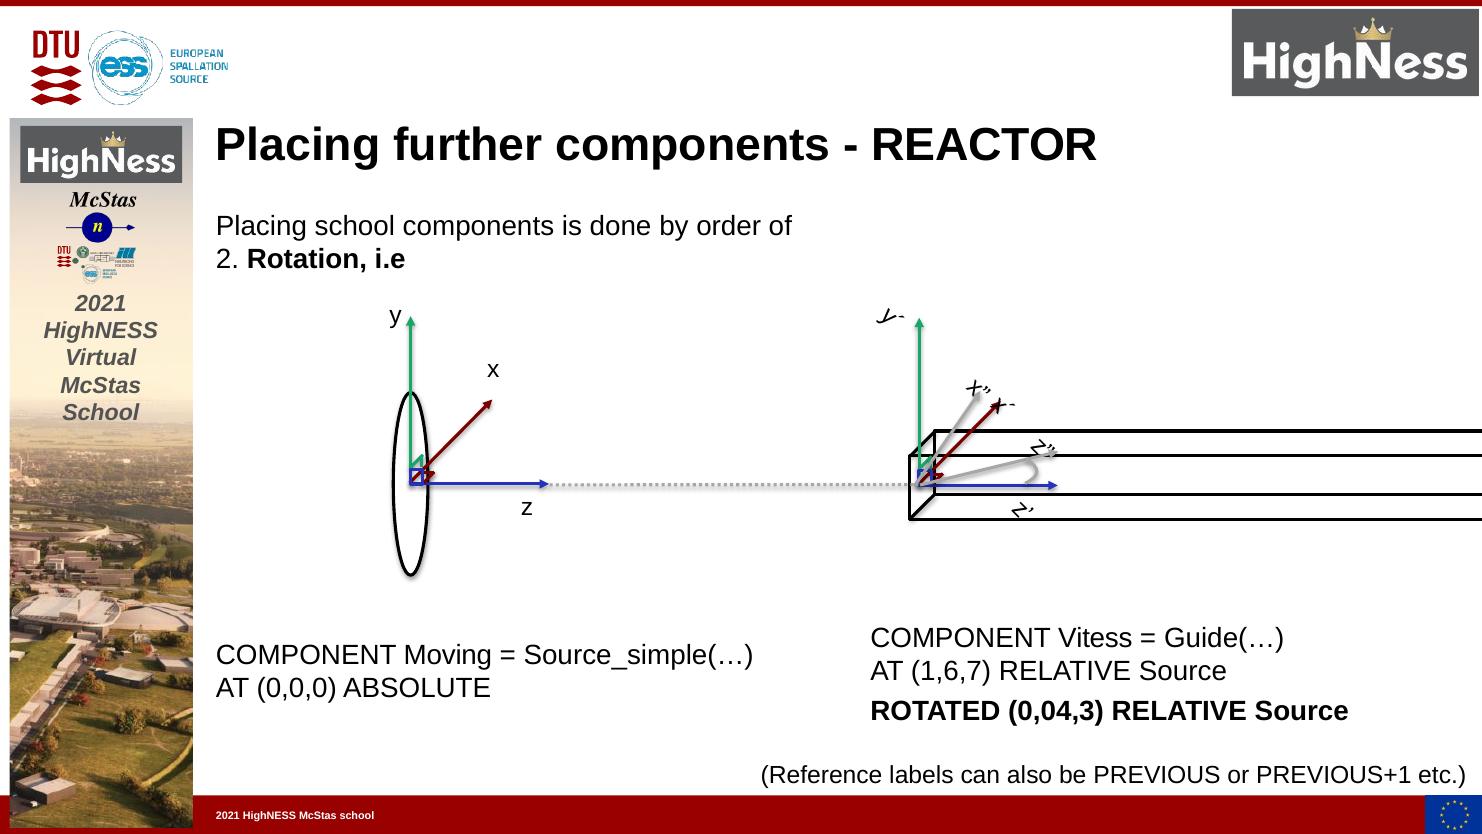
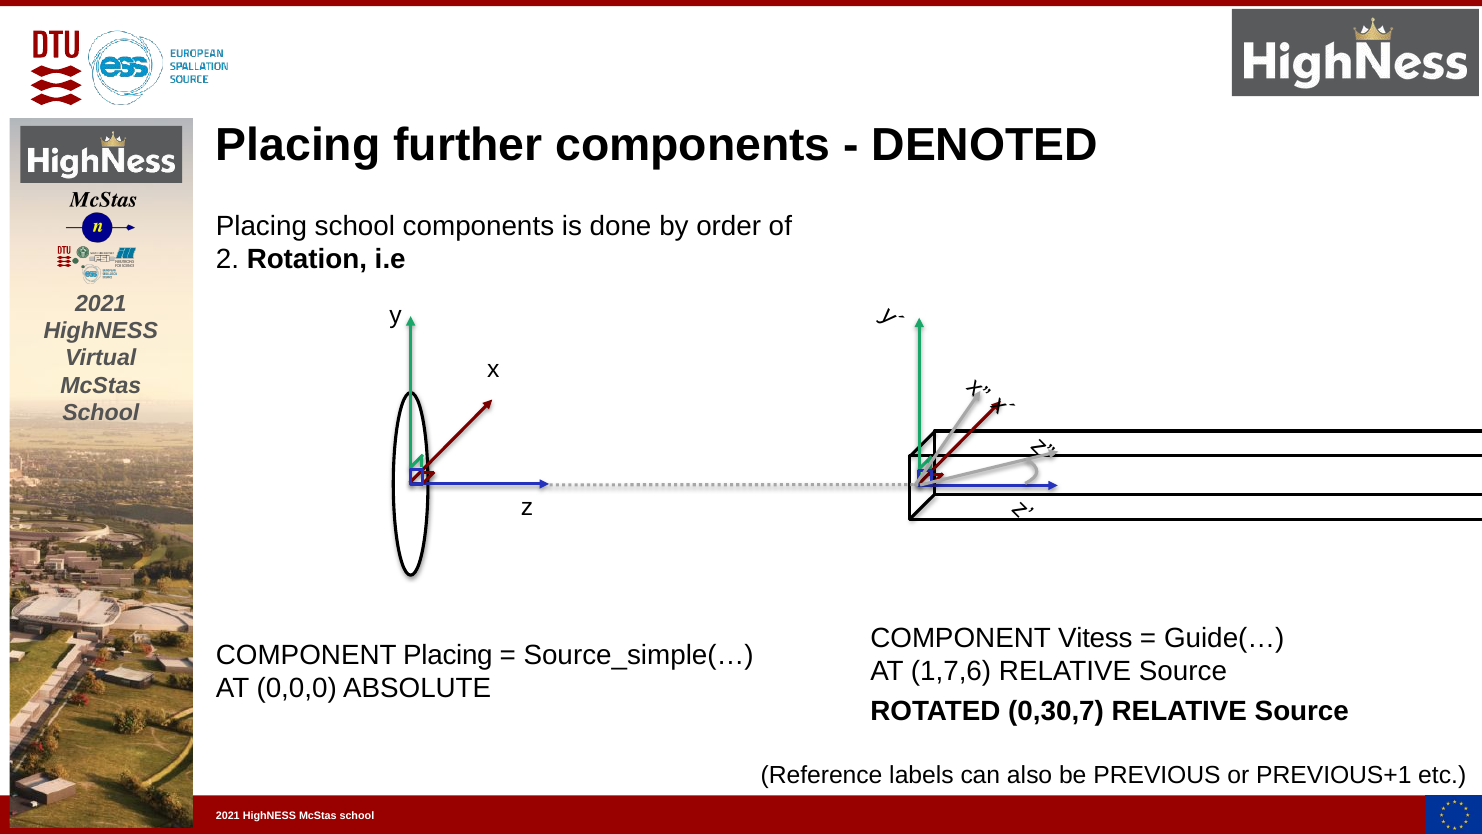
REACTOR: REACTOR -> DENOTED
COMPONENT Moving: Moving -> Placing
1,6,7: 1,6,7 -> 1,7,6
0,04,3: 0,04,3 -> 0,30,7
